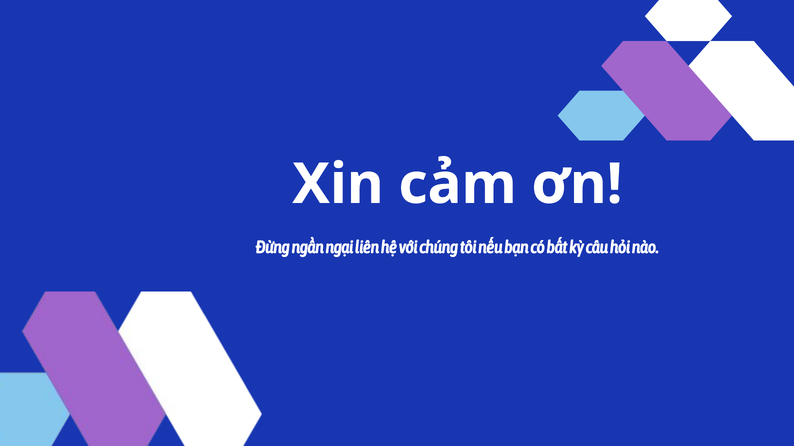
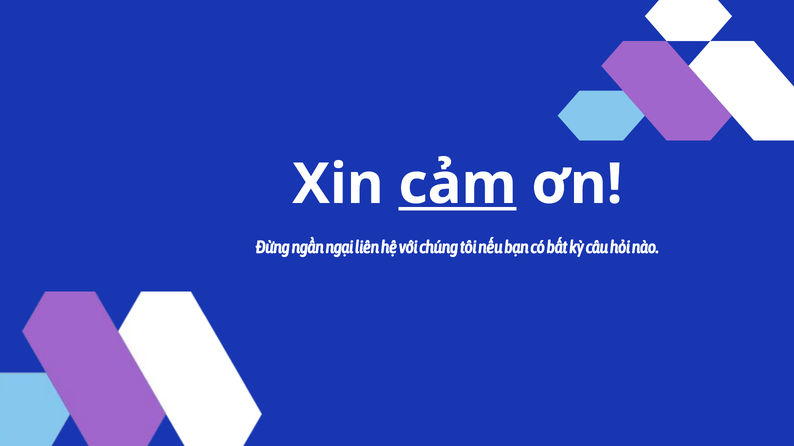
cảm underline: none -> present
